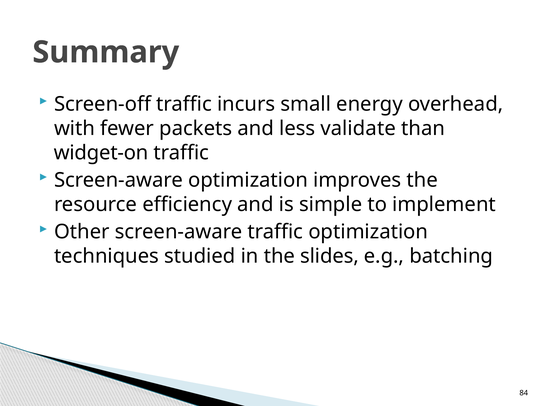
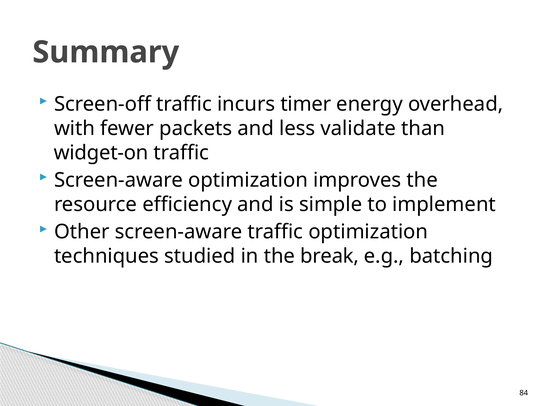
small: small -> timer
slides: slides -> break
